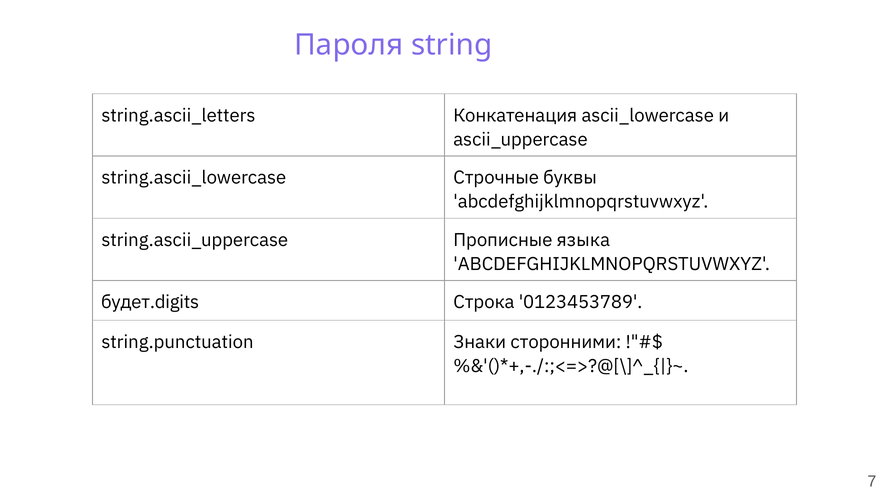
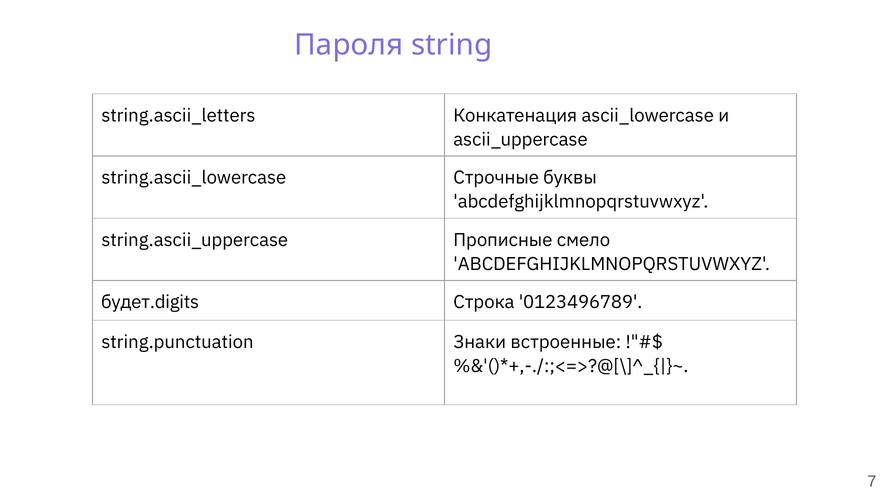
языка: языка -> смело
0123453789: 0123453789 -> 0123496789
сторонними: сторонними -> встроенные
